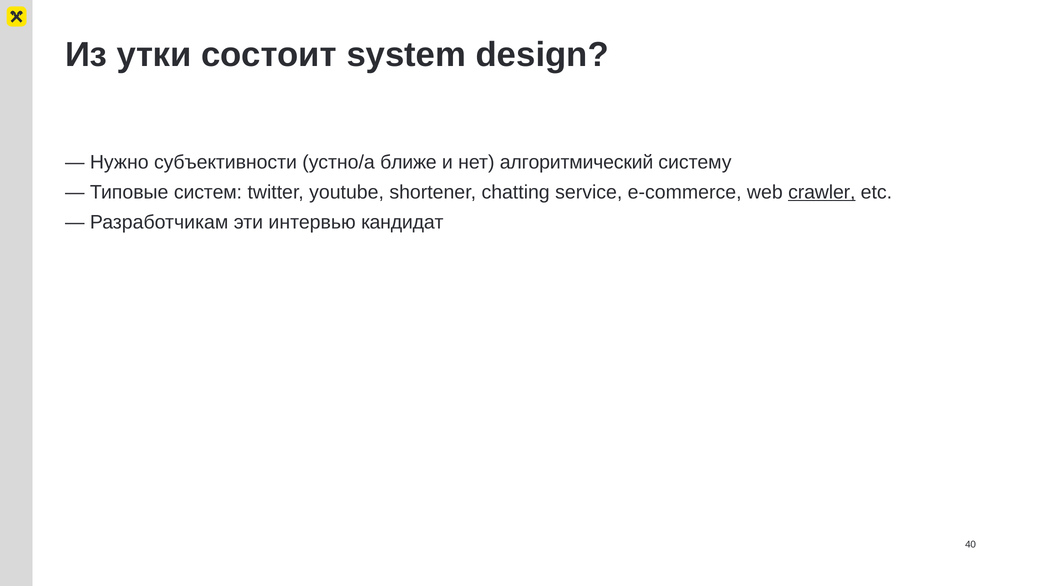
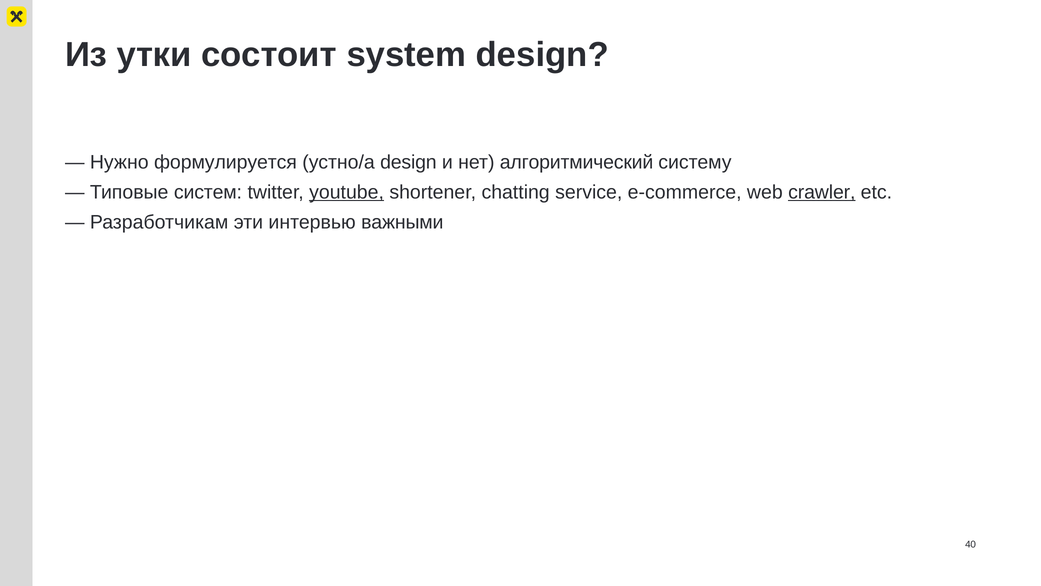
субъективности: субъективности -> формулируется
устно/а ближе: ближе -> design
youtube underline: none -> present
кандидат: кандидат -> важными
